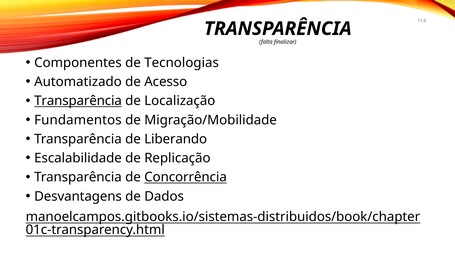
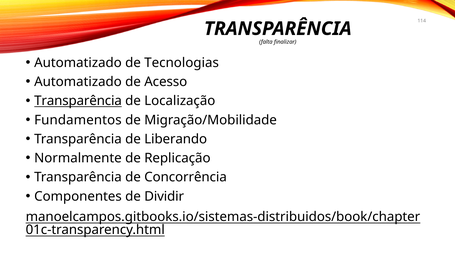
Componentes at (78, 63): Componentes -> Automatizado
Escalabilidade: Escalabilidade -> Normalmente
Concorrência underline: present -> none
Desvantagens: Desvantagens -> Componentes
Dados: Dados -> Dividir
